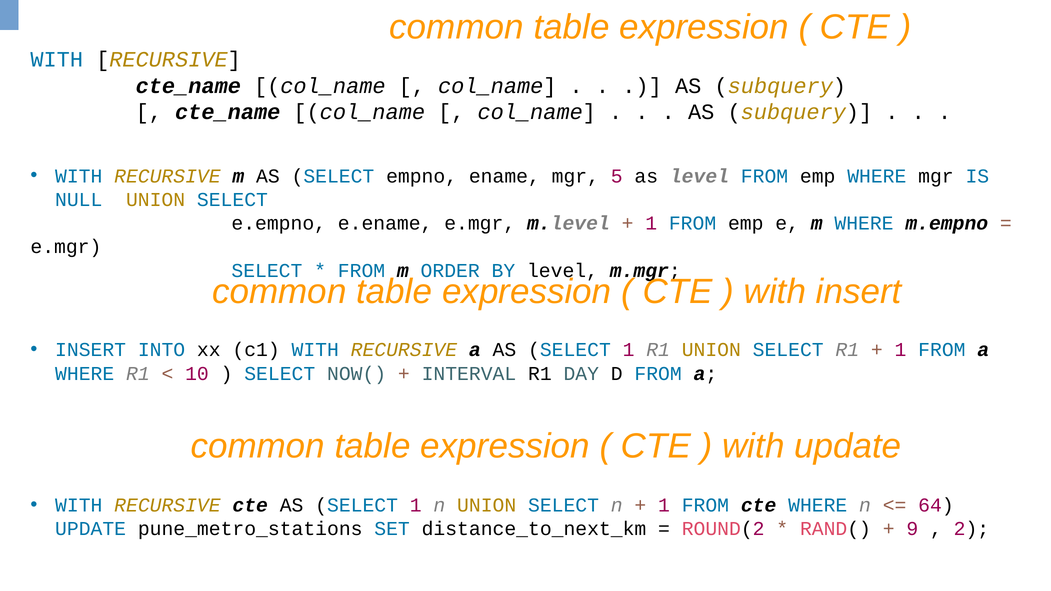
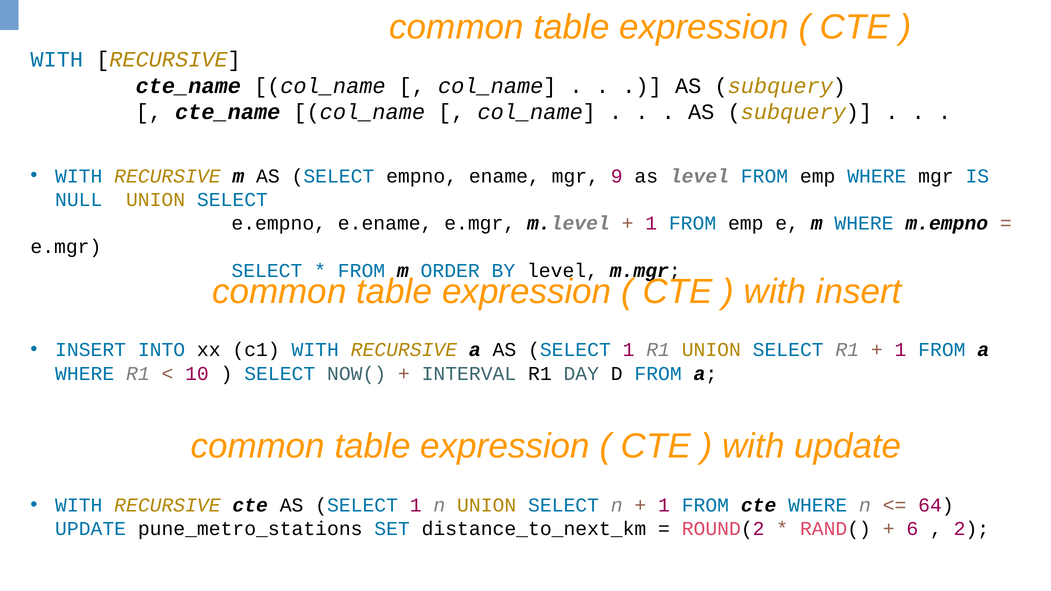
5: 5 -> 9
9: 9 -> 6
